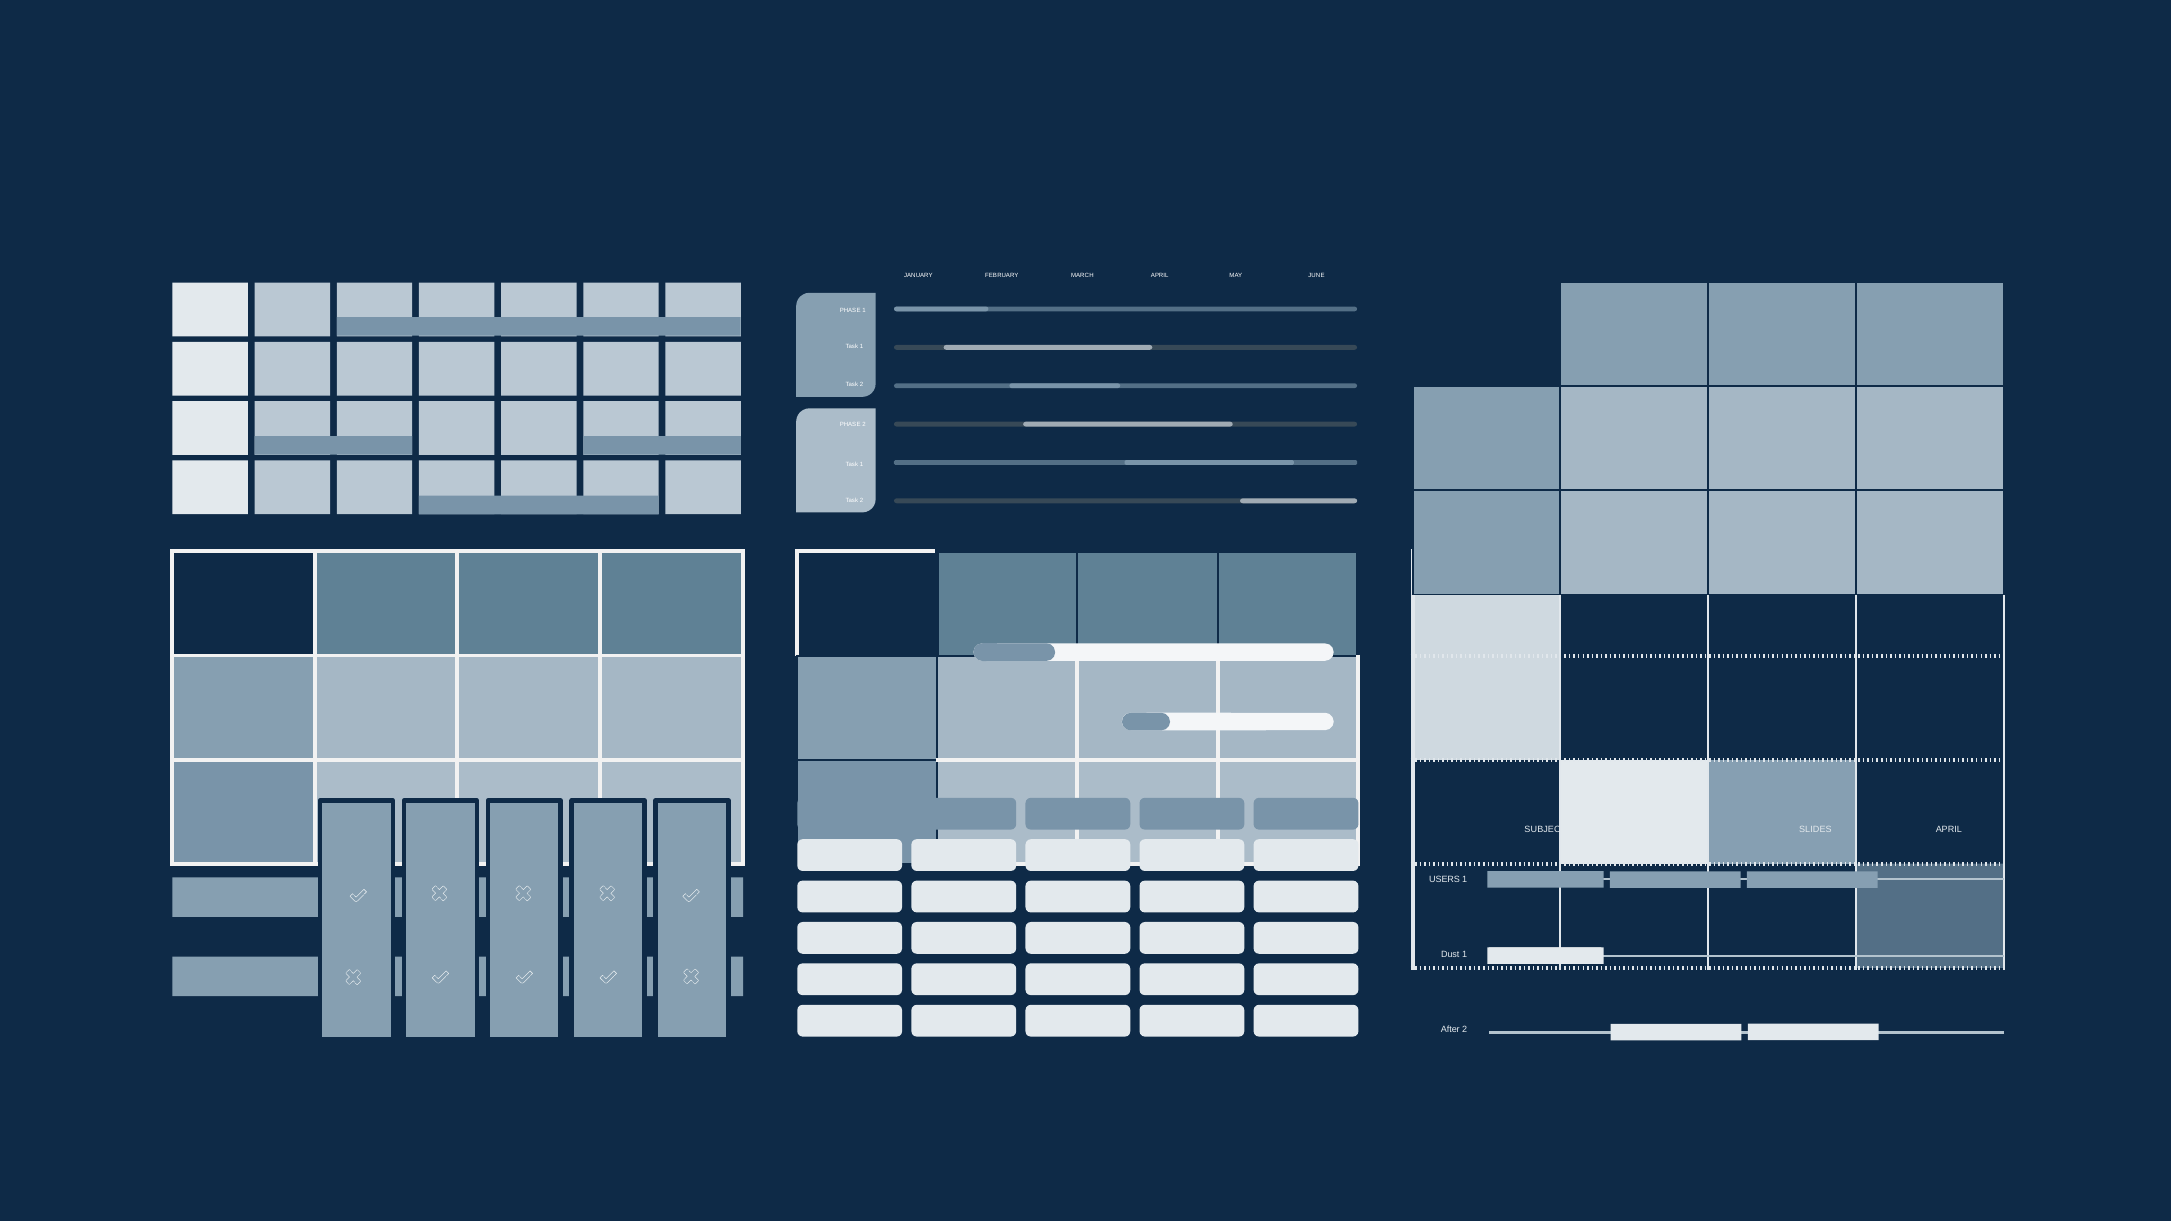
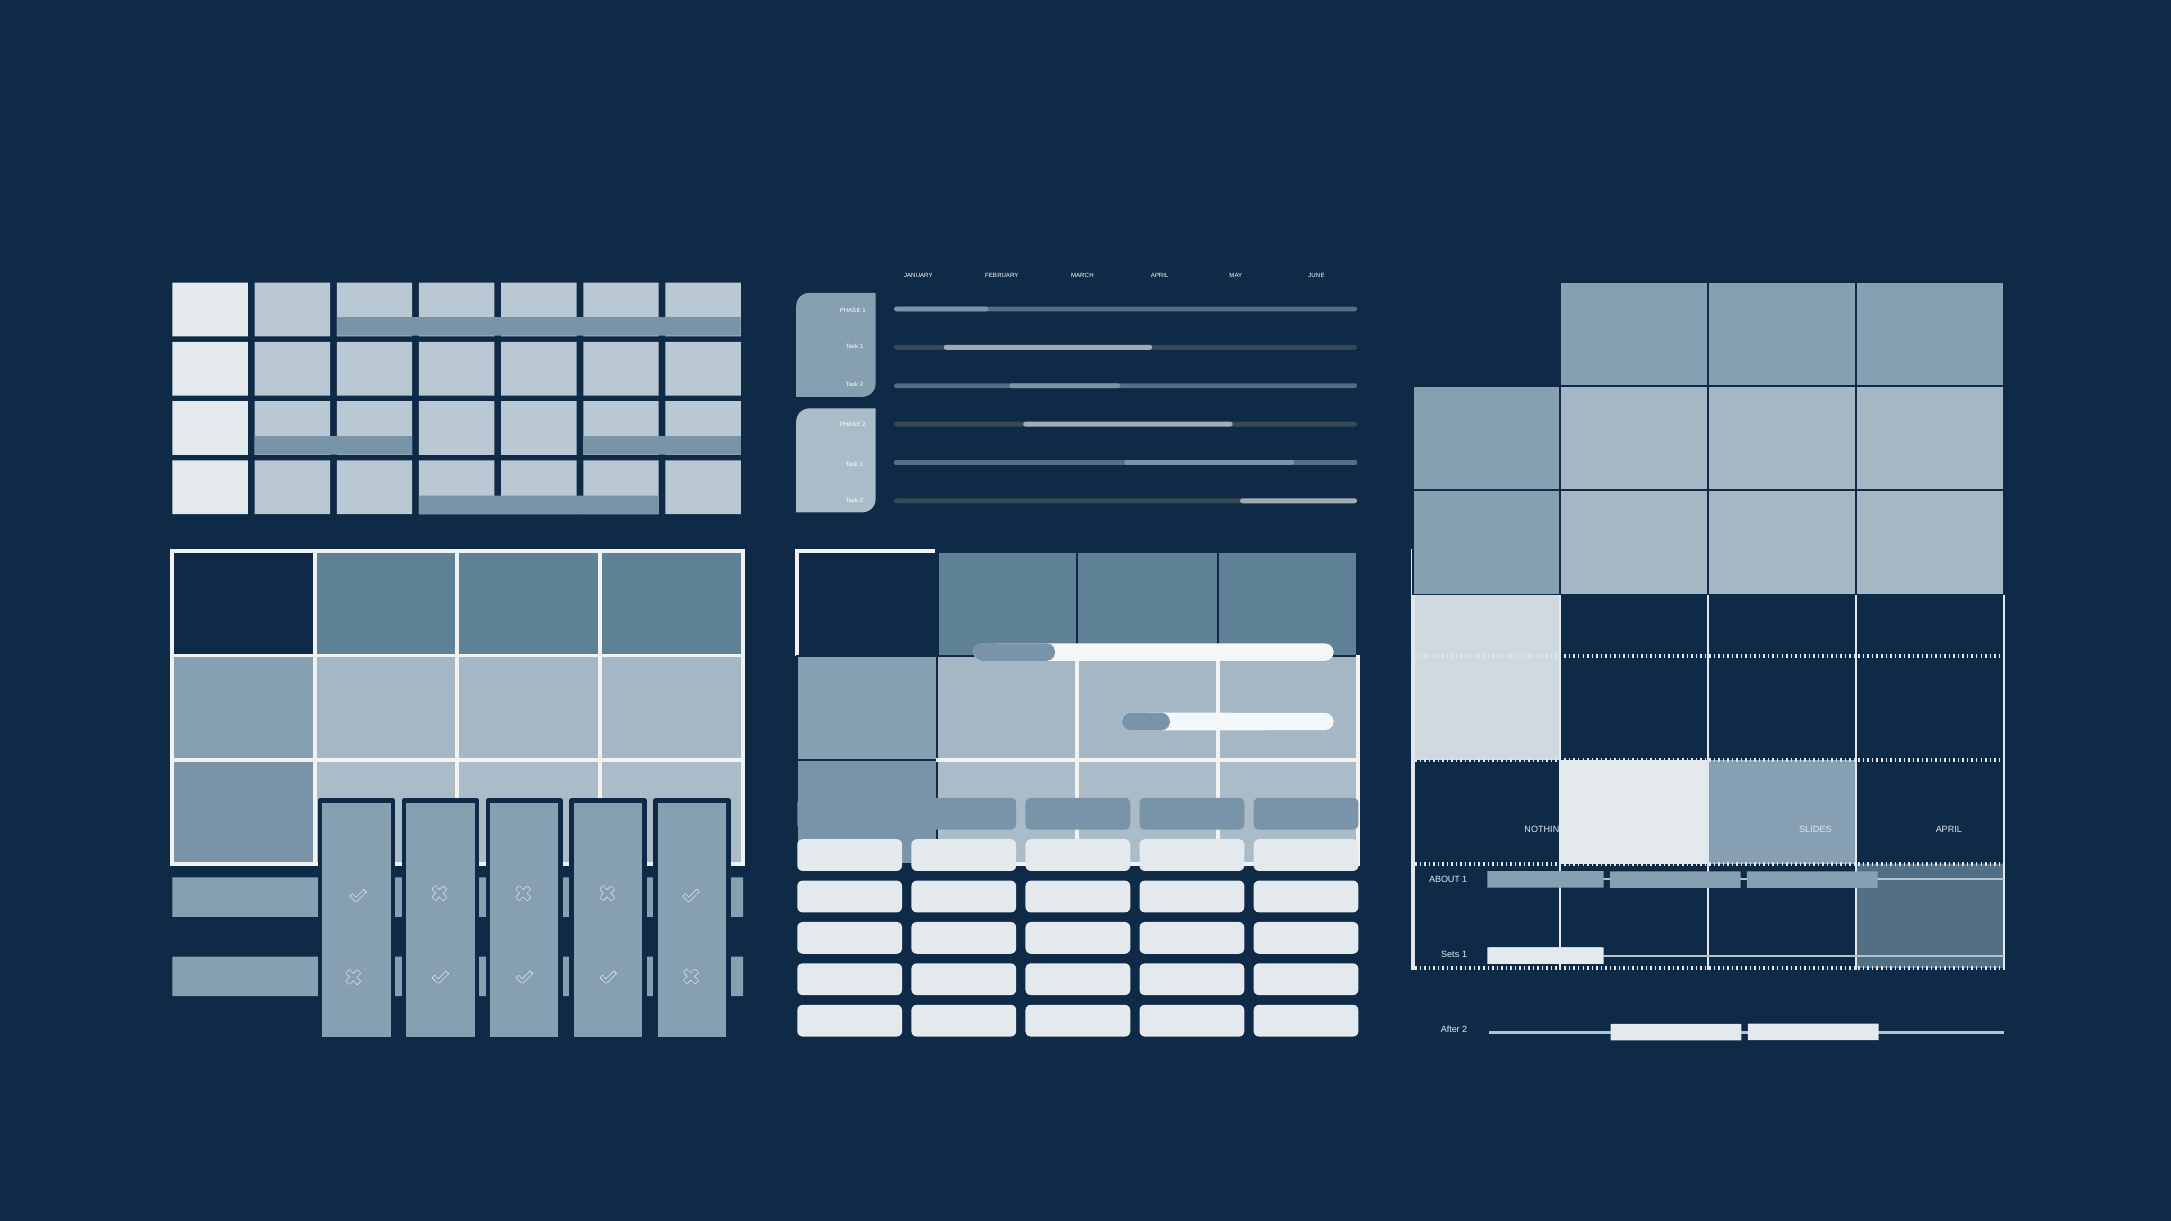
SUBJECT: SUBJECT -> NOTHING
USERS: USERS -> ABOUT
Dust: Dust -> Sets
